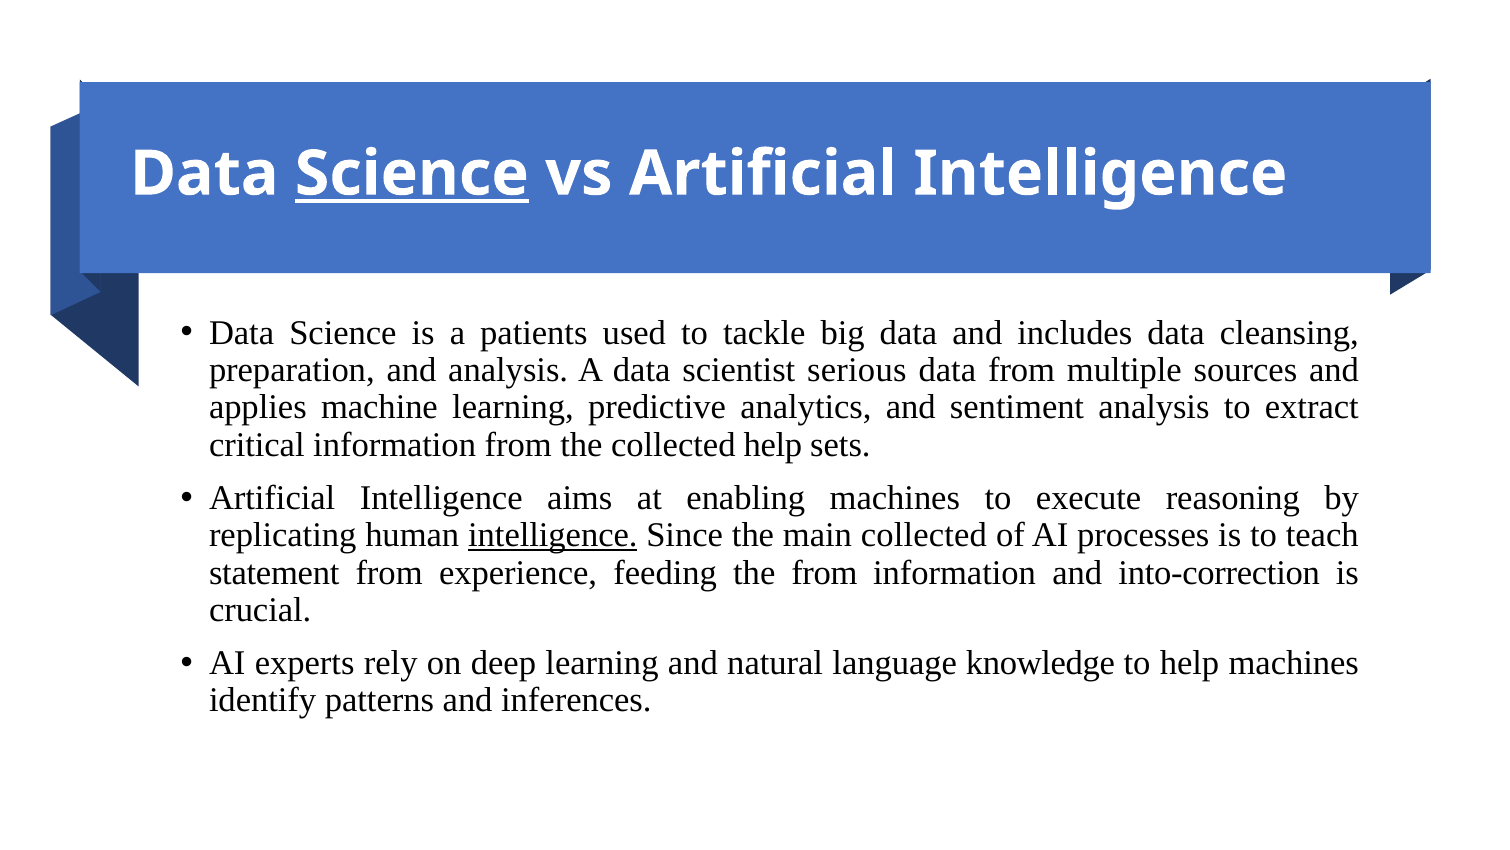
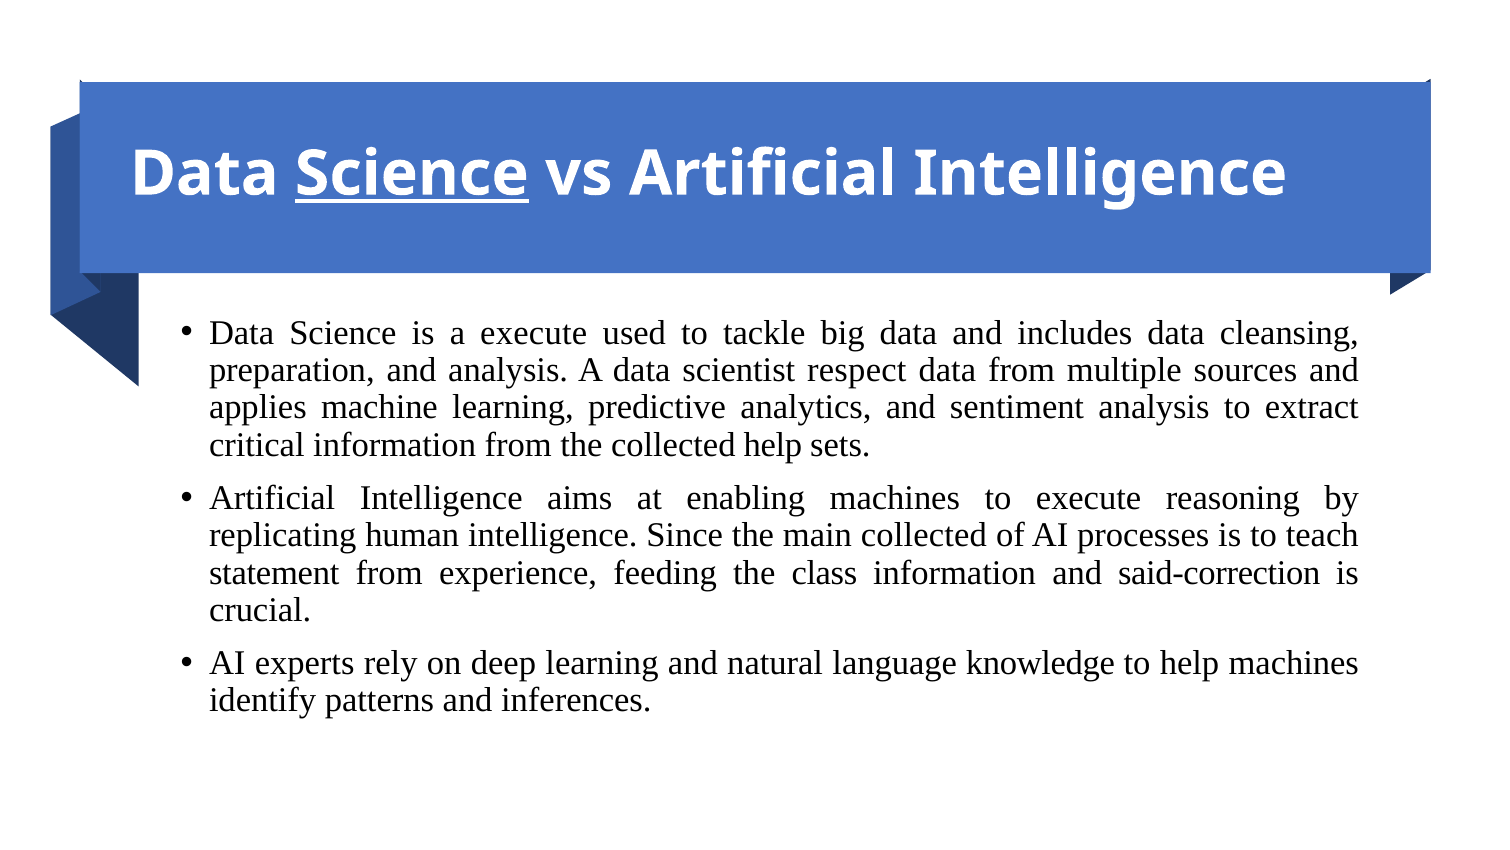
a patients: patients -> execute
serious: serious -> respect
intelligence at (553, 535) underline: present -> none
the from: from -> class
into-correction: into-correction -> said-correction
